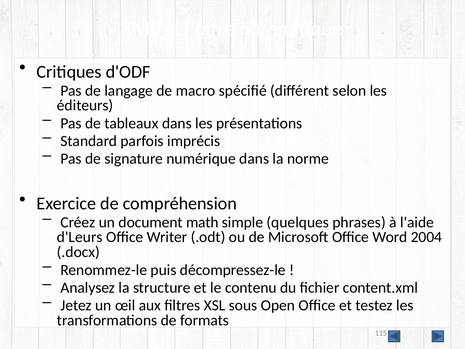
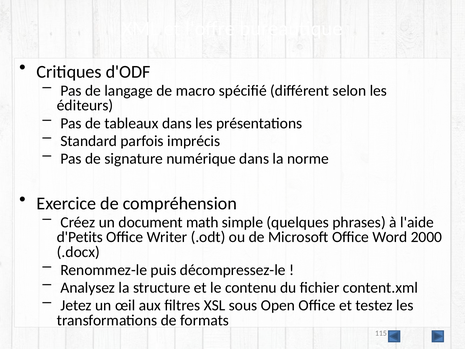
d'Leurs: d'Leurs -> d'Petits
2004: 2004 -> 2000
